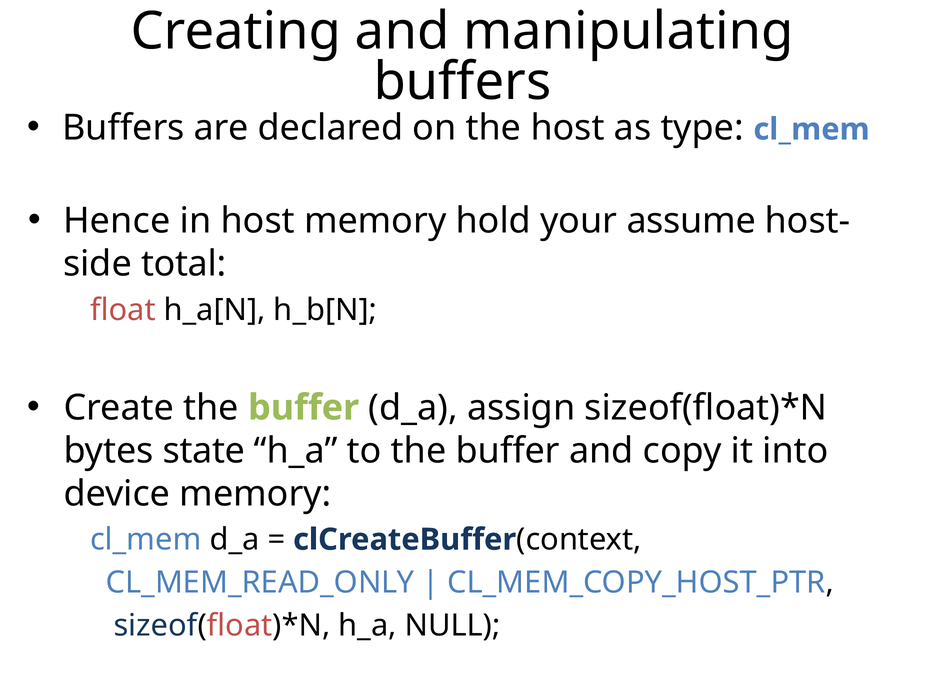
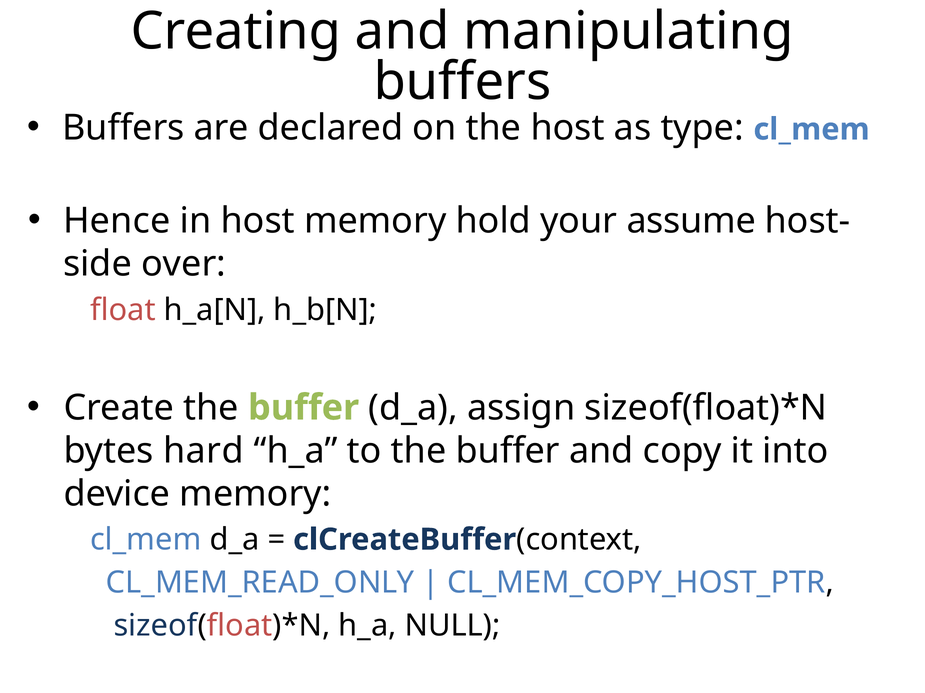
total: total -> over
state: state -> hard
